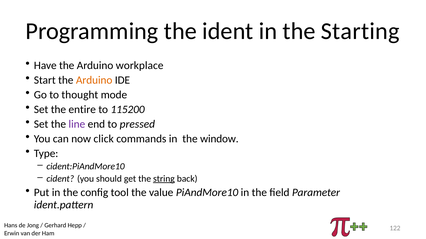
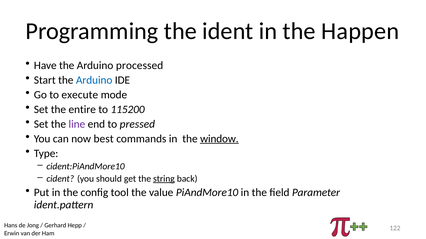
Starting: Starting -> Happen
workplace: workplace -> processed
Arduino at (94, 80) colour: orange -> blue
thought: thought -> execute
click: click -> best
window underline: none -> present
